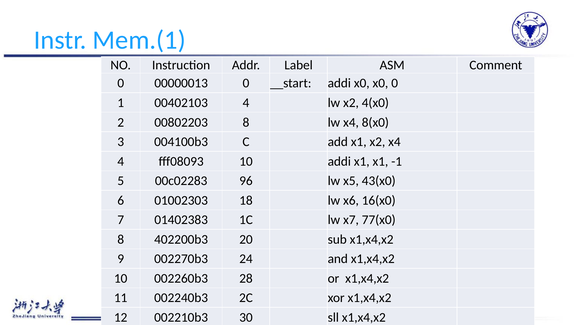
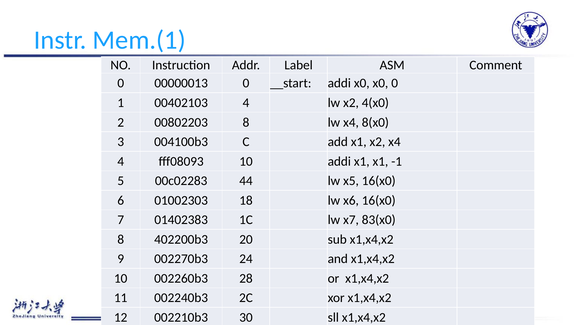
96: 96 -> 44
x5 43(x0: 43(x0 -> 16(x0
77(x0: 77(x0 -> 83(x0
